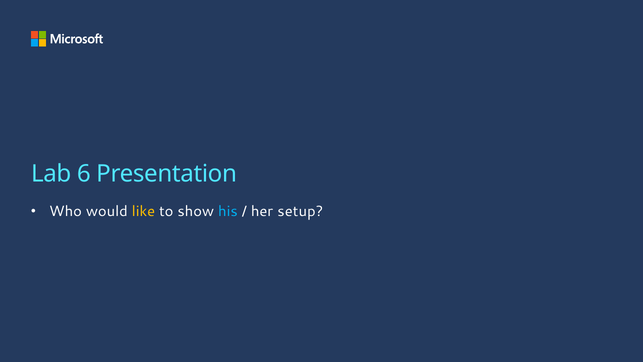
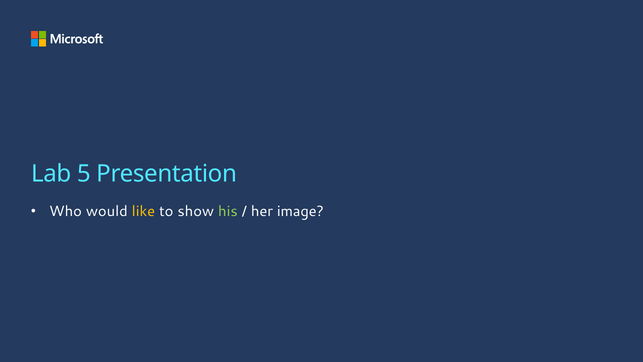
6: 6 -> 5
his colour: light blue -> light green
setup: setup -> image
